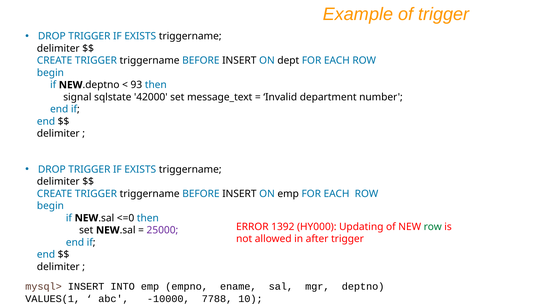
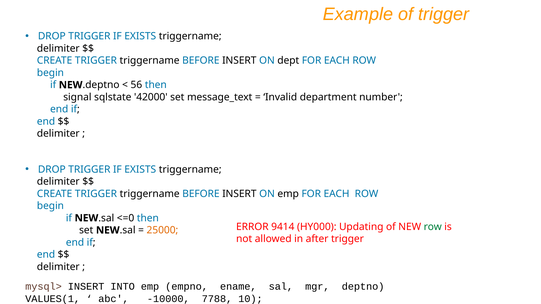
93: 93 -> 56
1392: 1392 -> 9414
25000 colour: purple -> orange
